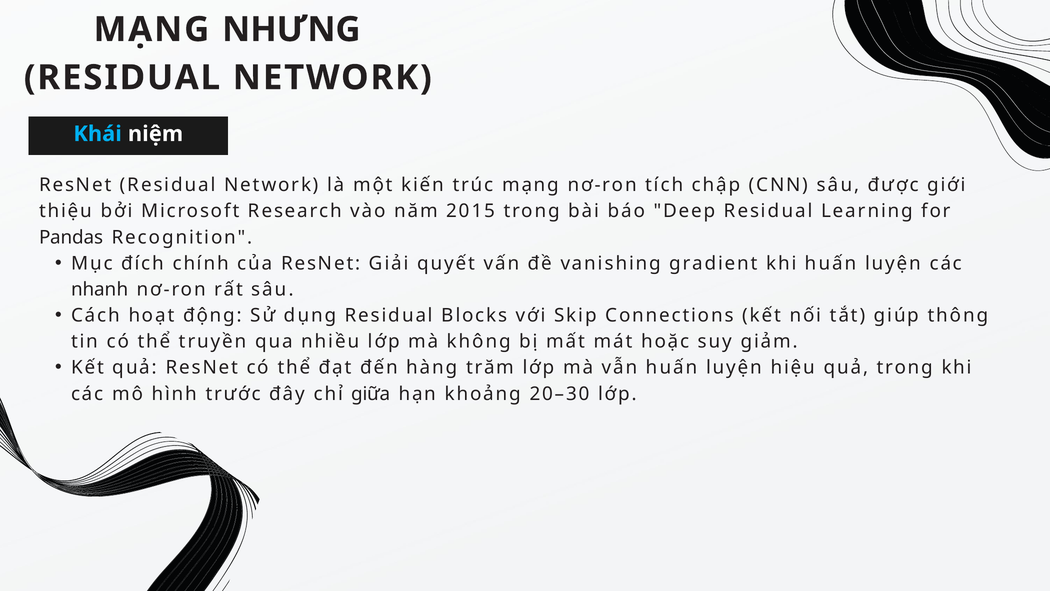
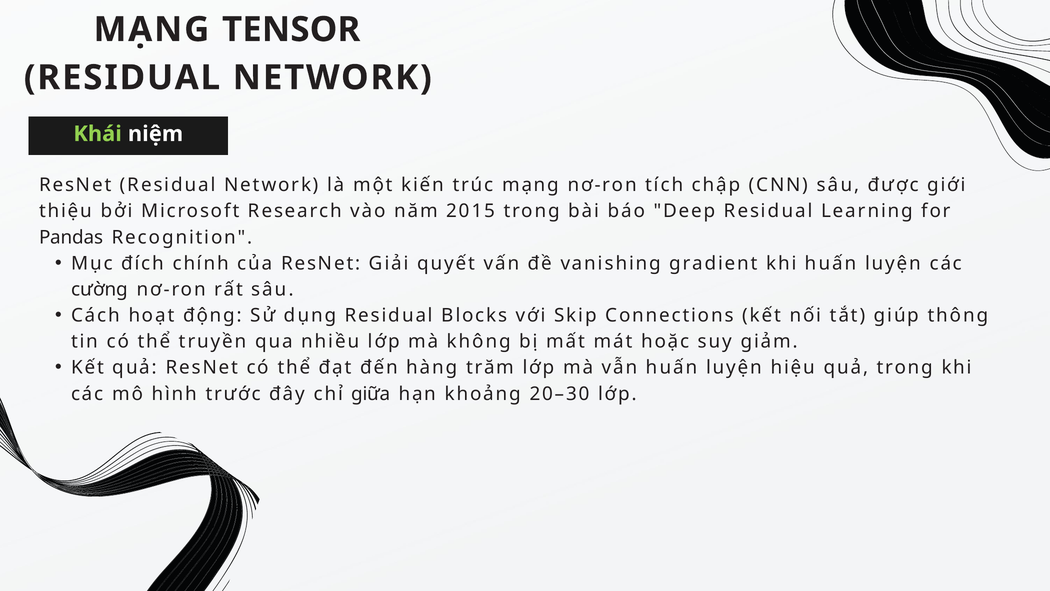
NHƯNG: NHƯNG -> TENSOR
Khái colour: light blue -> light green
nhanh: nhanh -> cường
